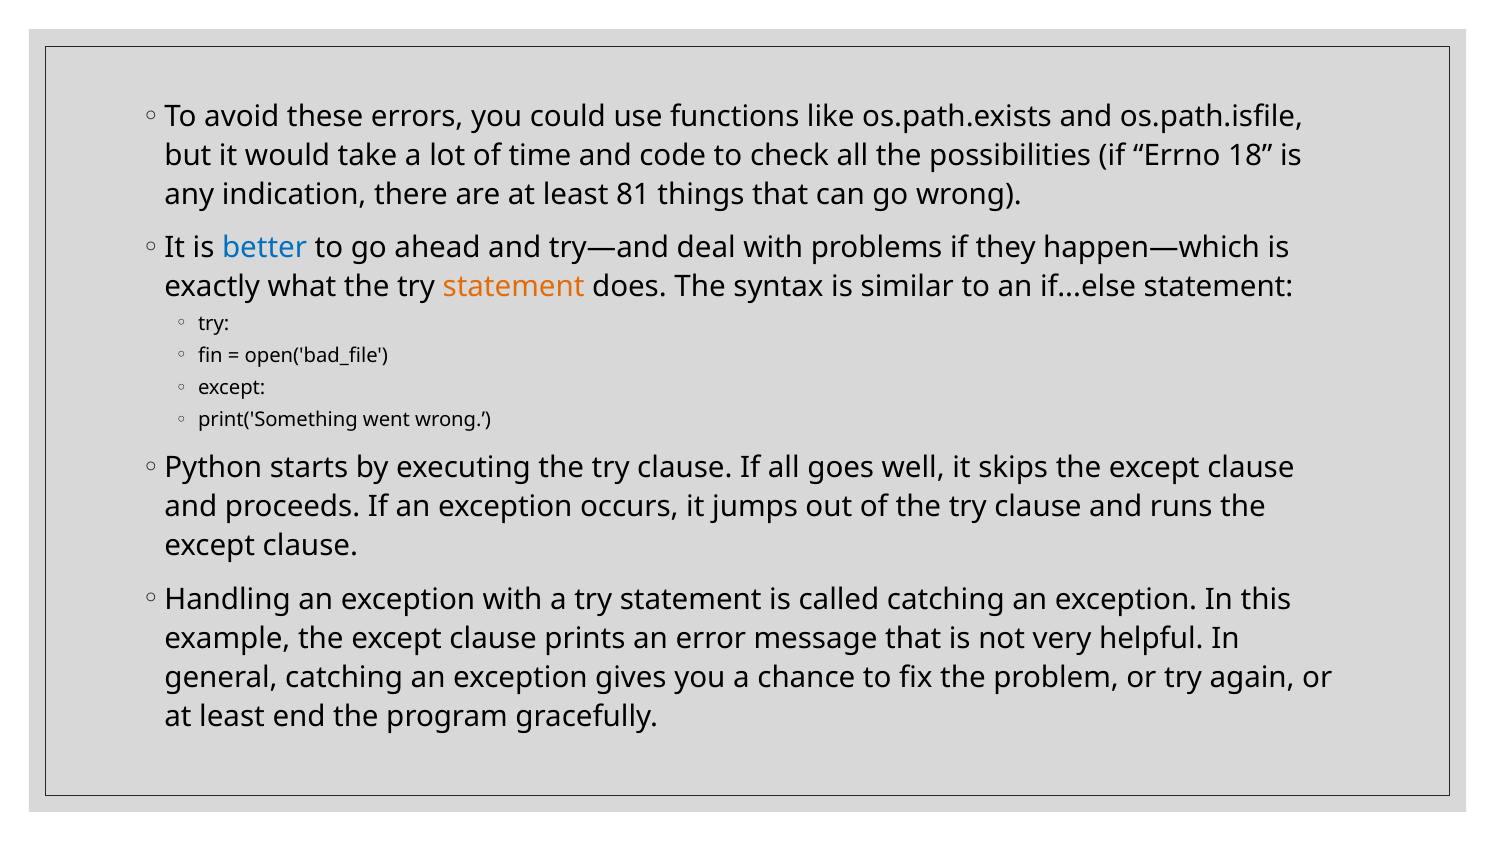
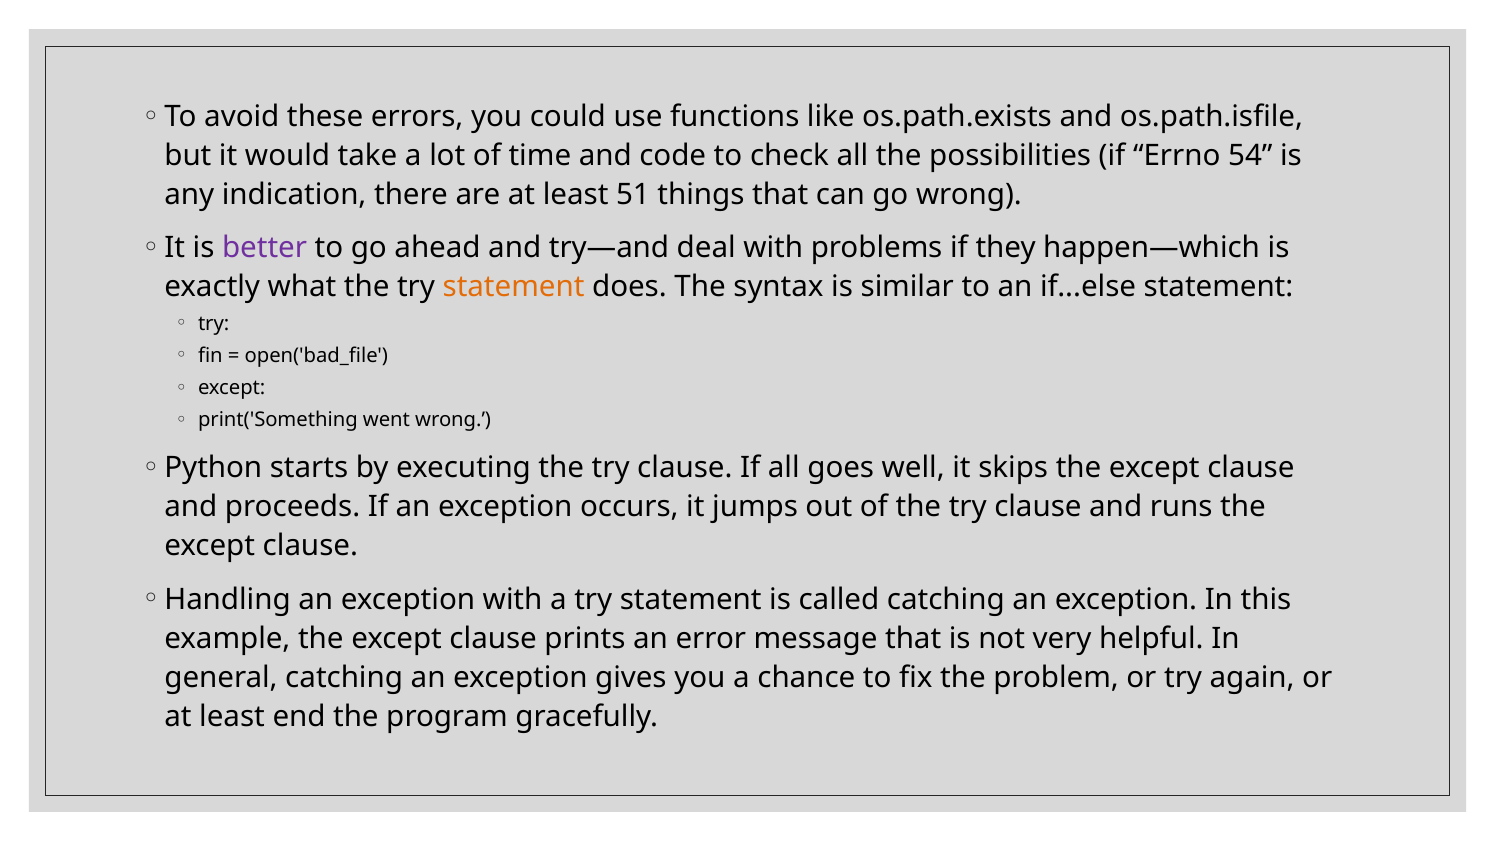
18: 18 -> 54
81: 81 -> 51
better colour: blue -> purple
